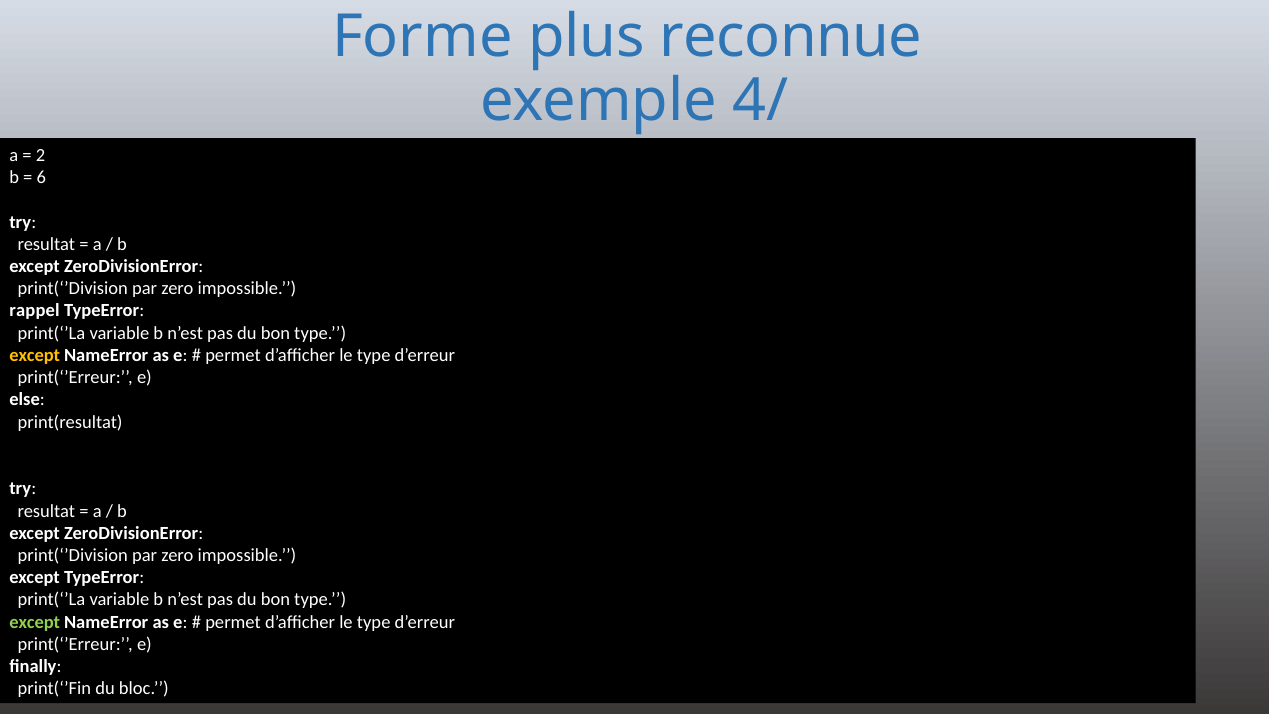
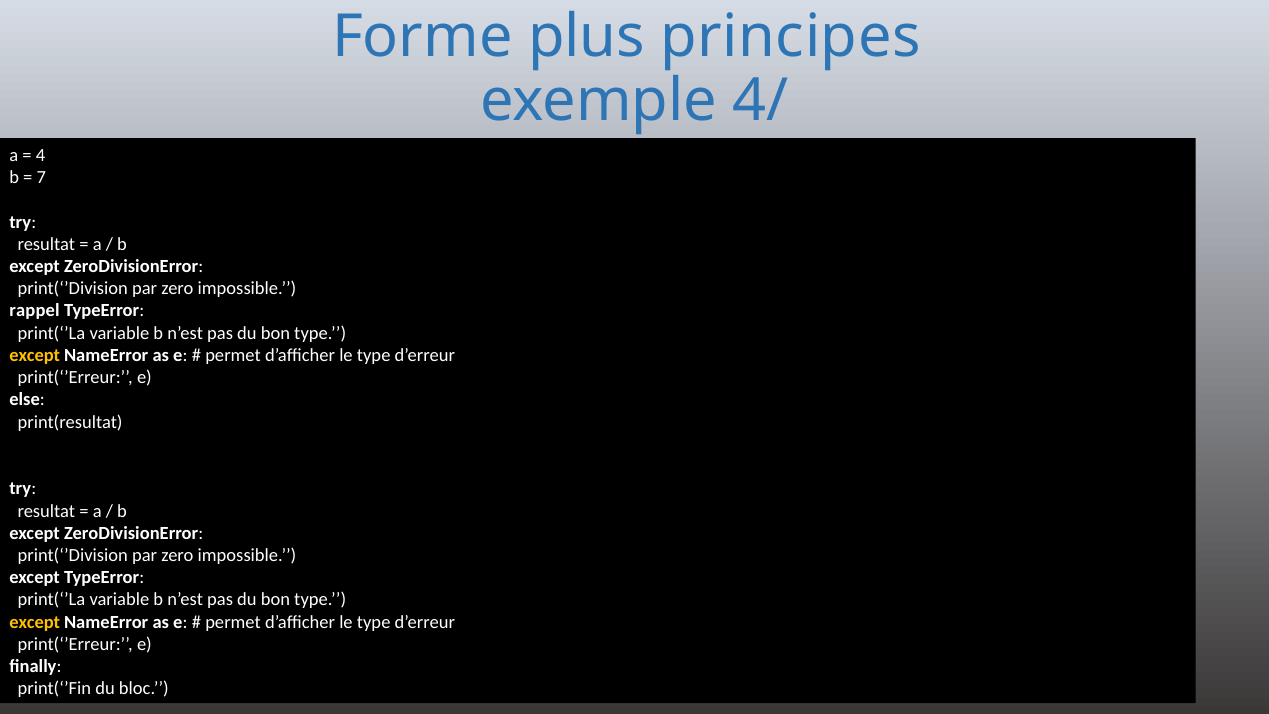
reconnue: reconnue -> principes
2: 2 -> 4
6: 6 -> 7
except at (35, 622) colour: light green -> yellow
